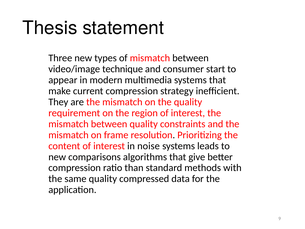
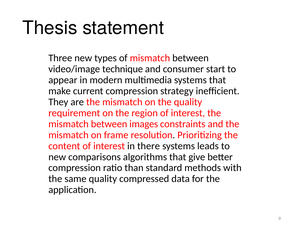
between quality: quality -> images
noise: noise -> there
